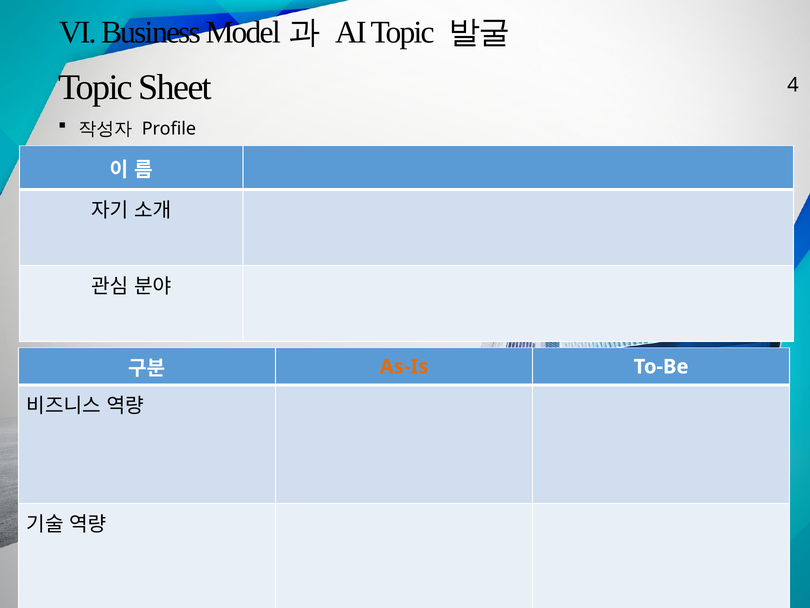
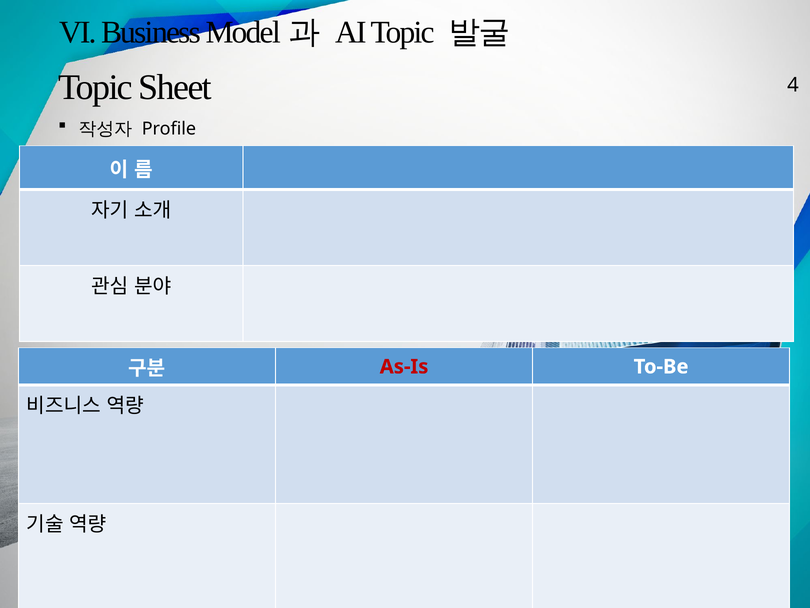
As-Is colour: orange -> red
